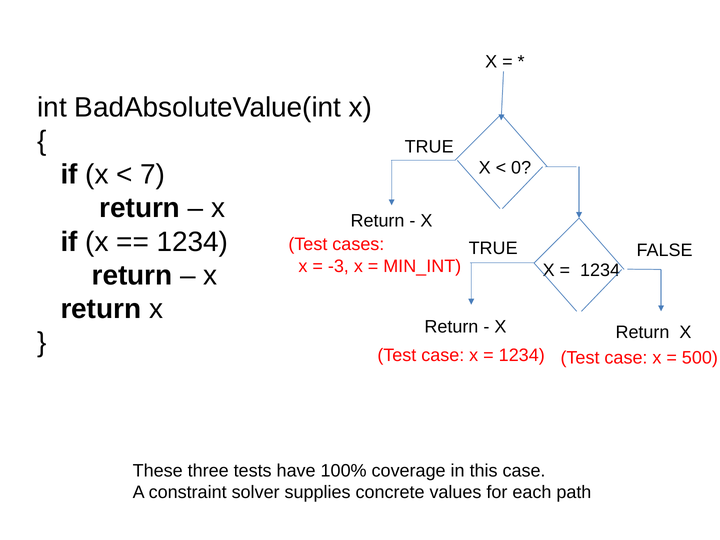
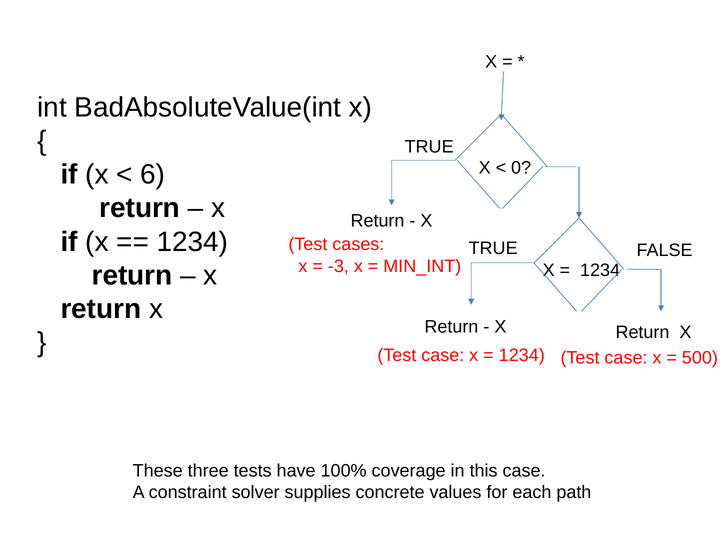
7: 7 -> 6
